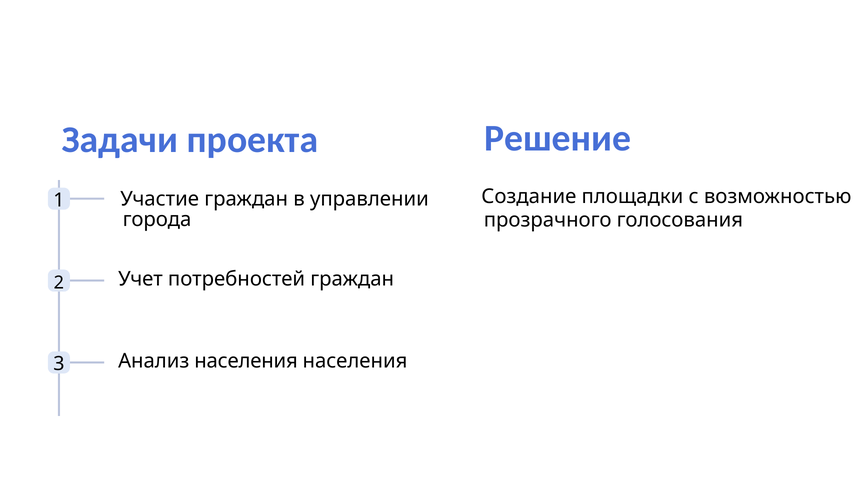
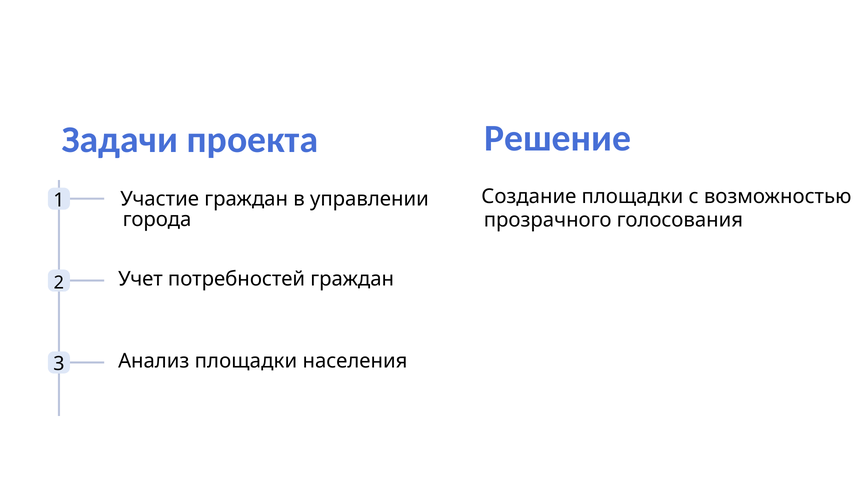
Анализ населения: населения -> площадки
